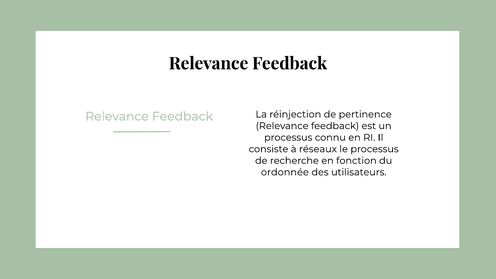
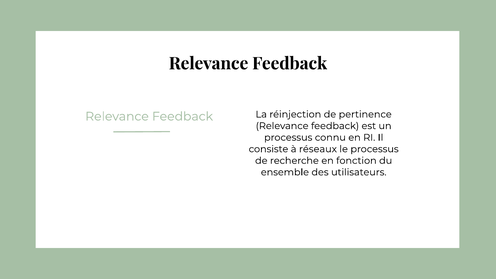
ordonnée: ordonnée -> ensemble
